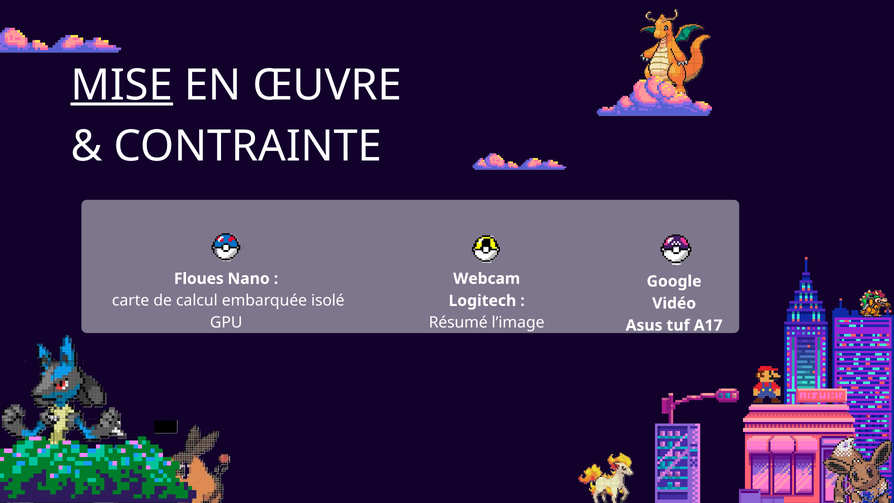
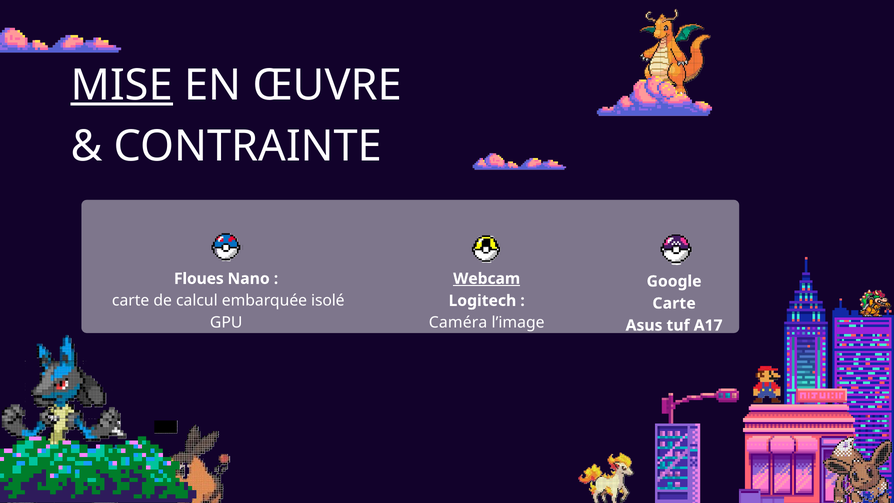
Webcam underline: none -> present
Vidéo at (674, 303): Vidéo -> Carte
Résumé: Résumé -> Caméra
